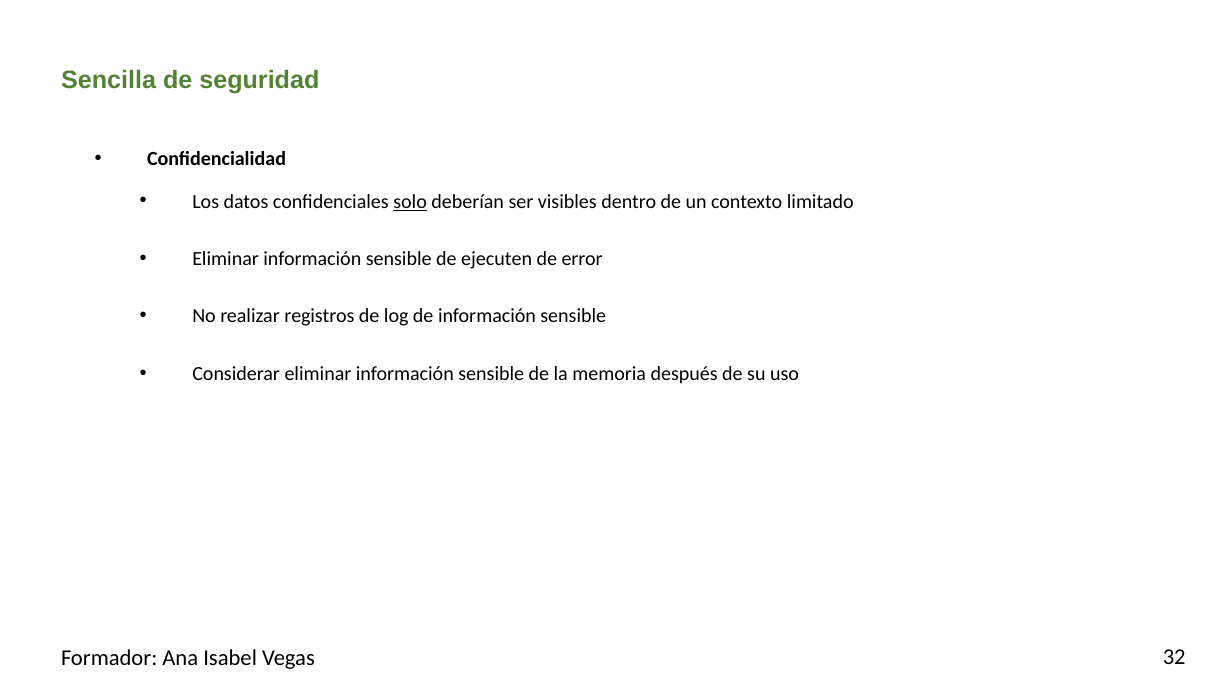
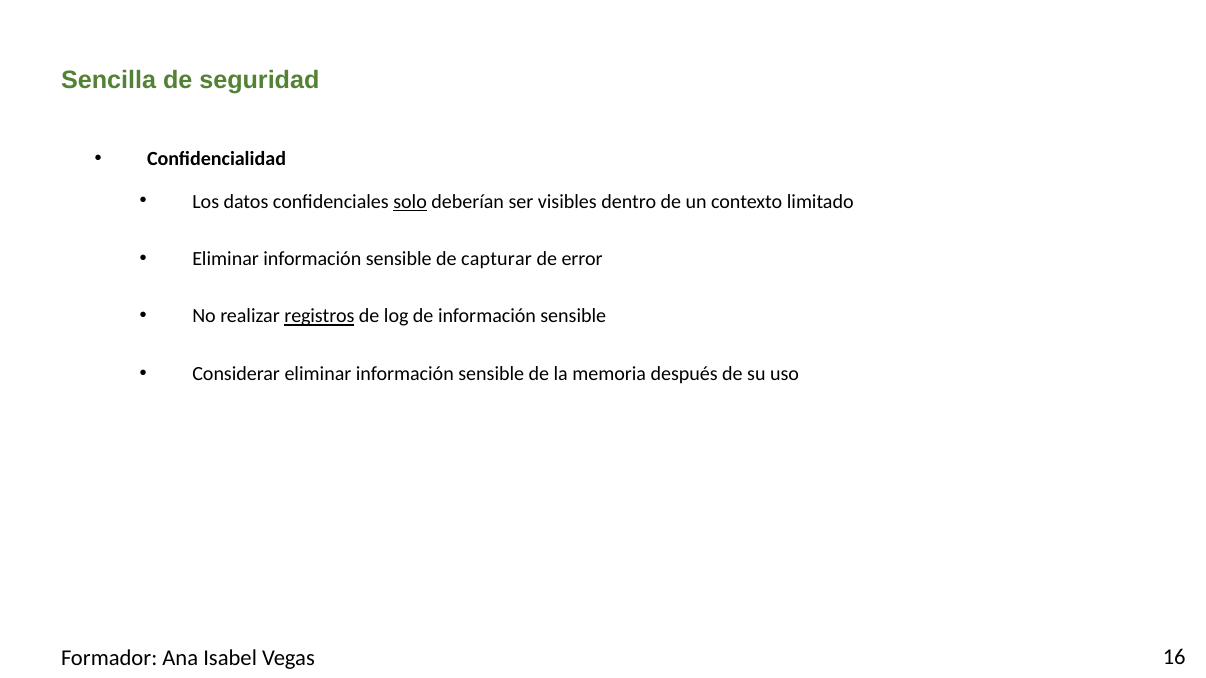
ejecuten: ejecuten -> capturar
registros underline: none -> present
32: 32 -> 16
